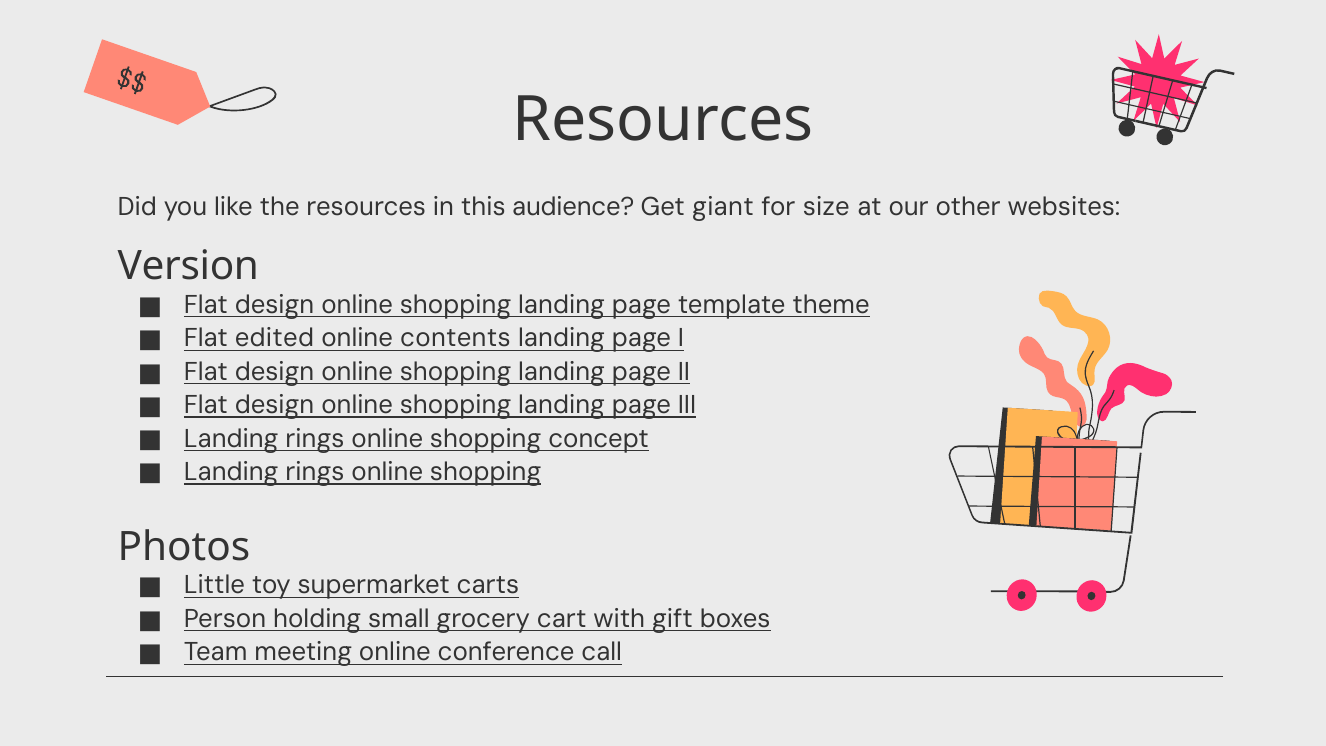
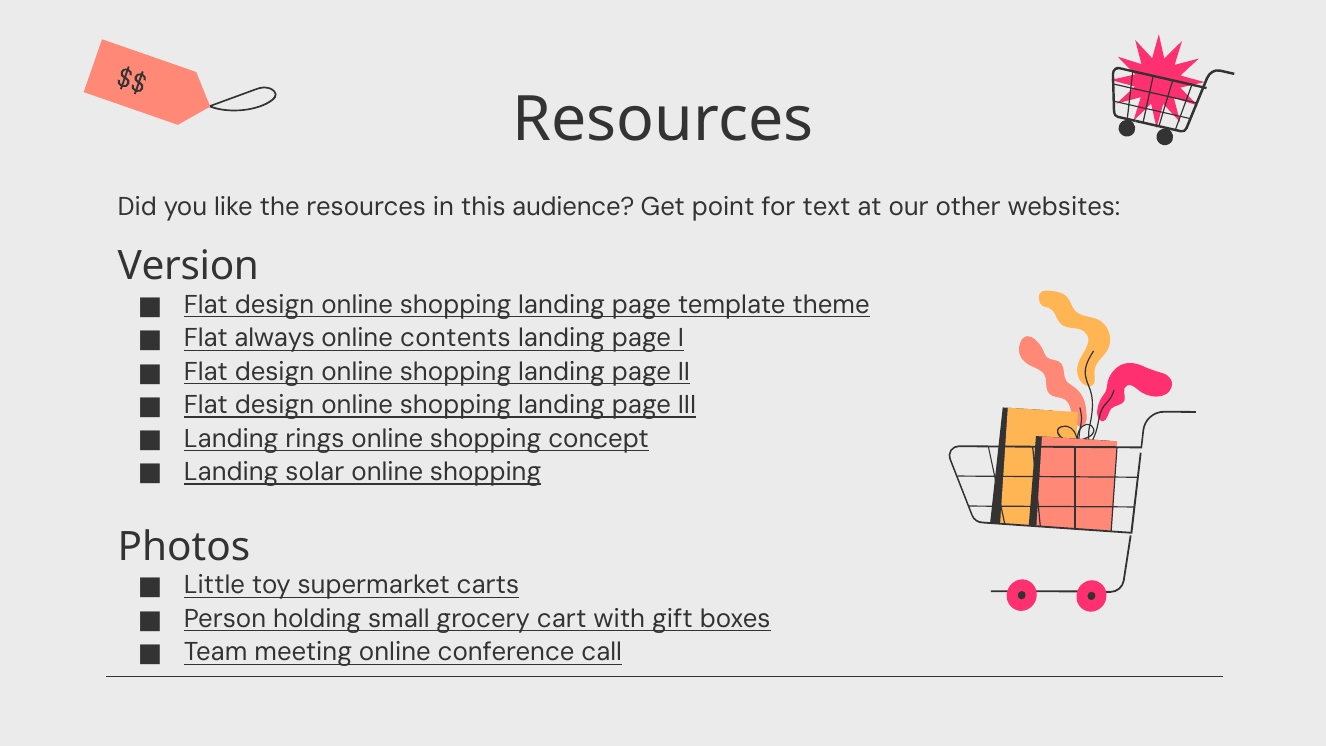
giant: giant -> point
size: size -> text
edited: edited -> always
rings at (315, 472): rings -> solar
